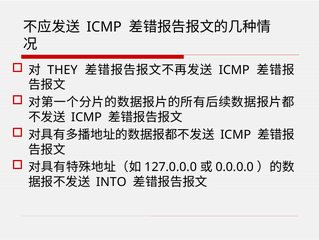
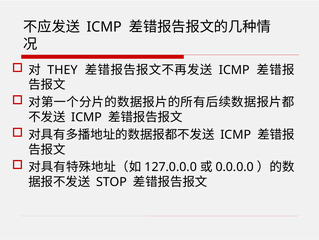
INTO: INTO -> STOP
